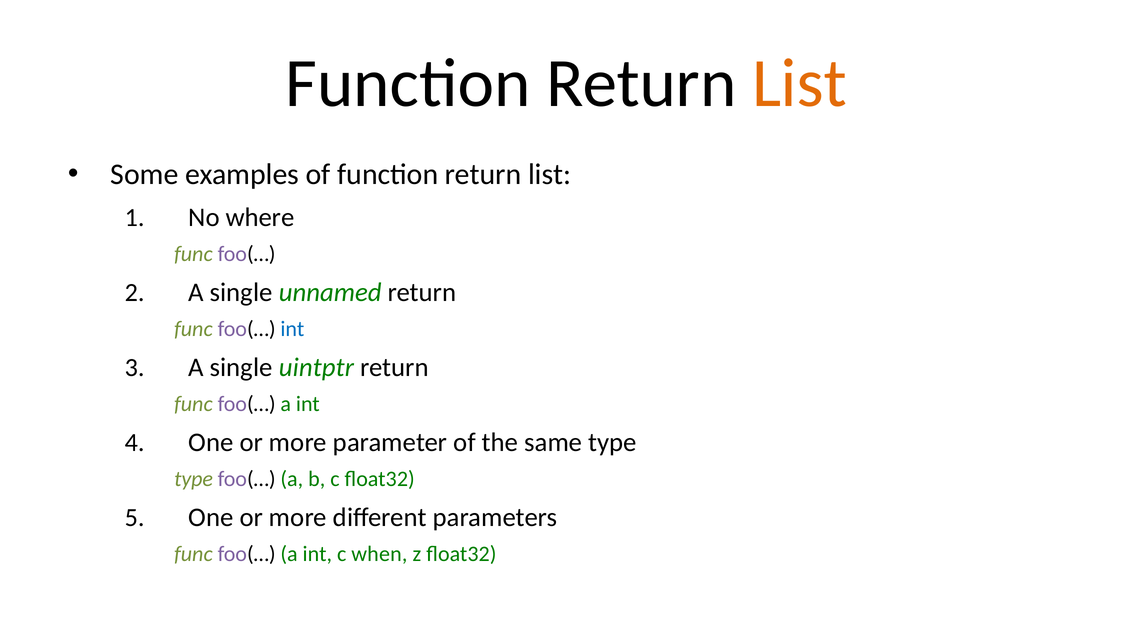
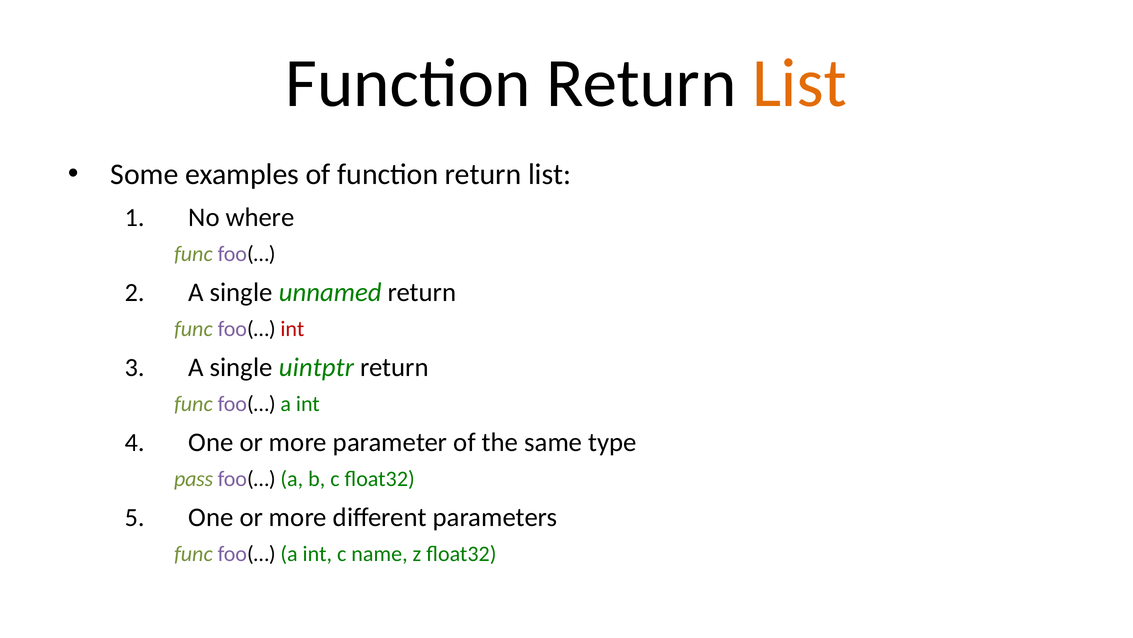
int at (292, 328) colour: blue -> red
type at (194, 478): type -> pass
when: when -> name
